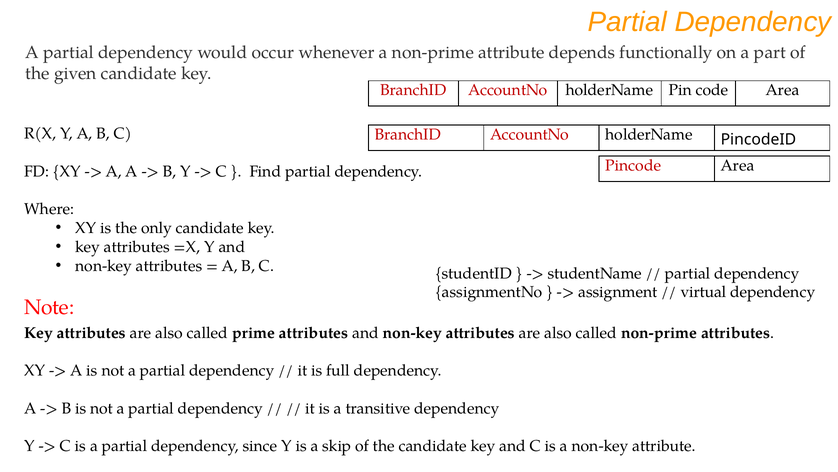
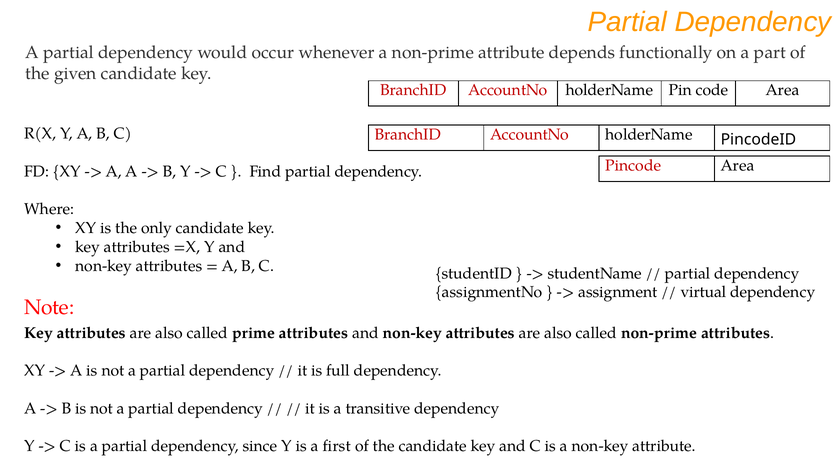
skip: skip -> first
